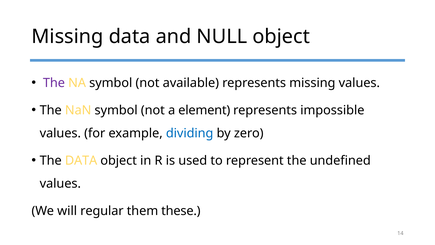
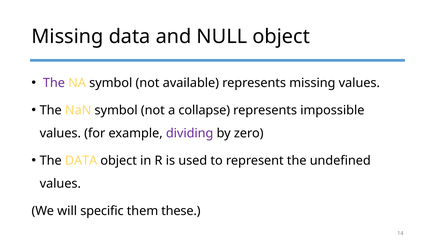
element: element -> collapse
dividing colour: blue -> purple
regular: regular -> specific
